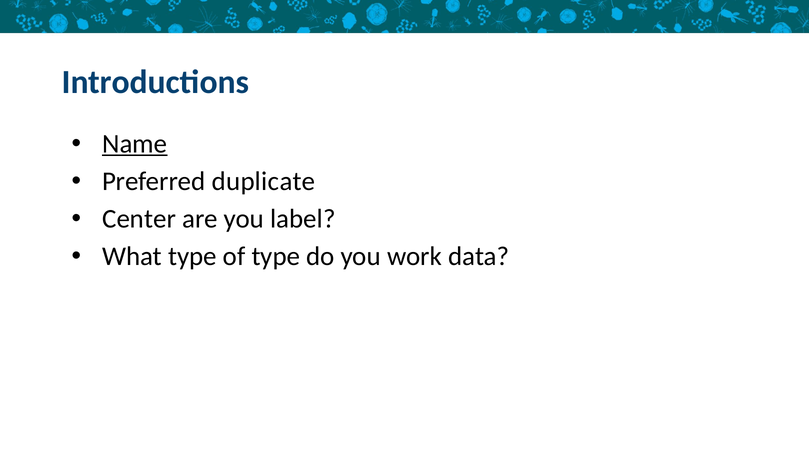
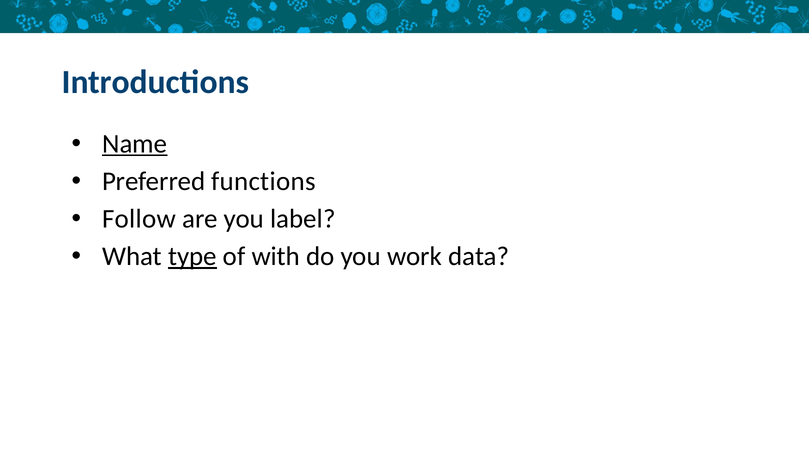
duplicate: duplicate -> functions
Center: Center -> Follow
type at (193, 256) underline: none -> present
of type: type -> with
